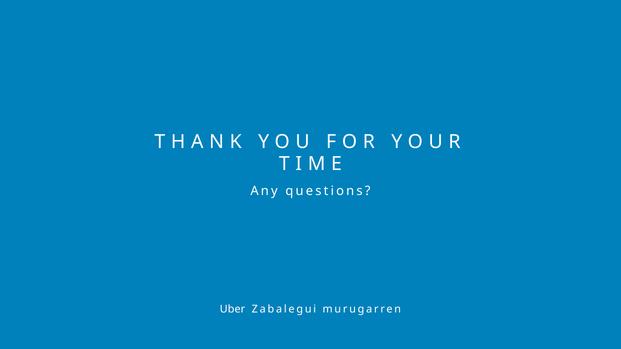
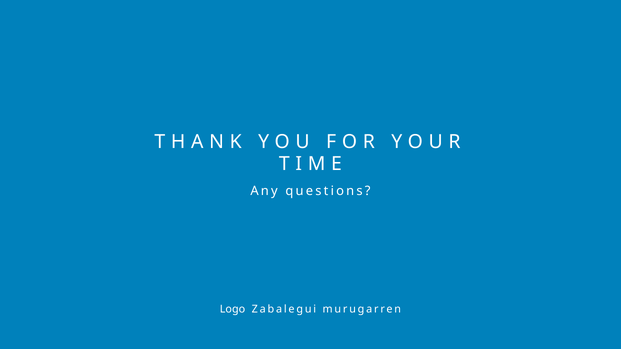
Uber: Uber -> Logo
